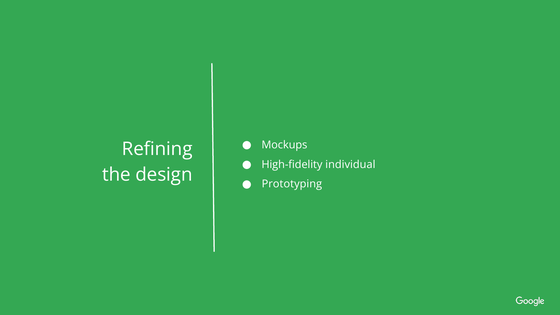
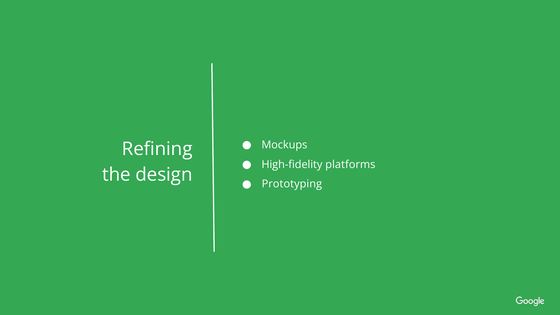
individual: individual -> platforms
